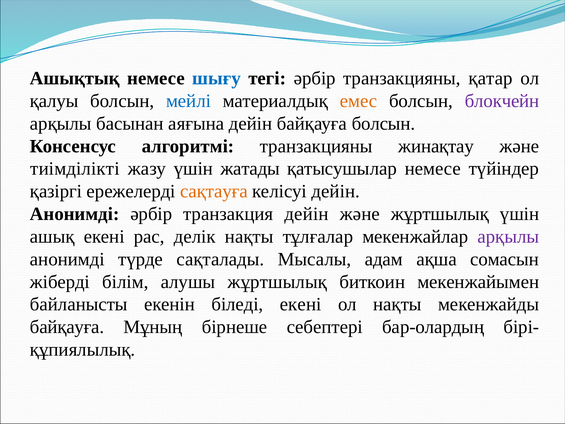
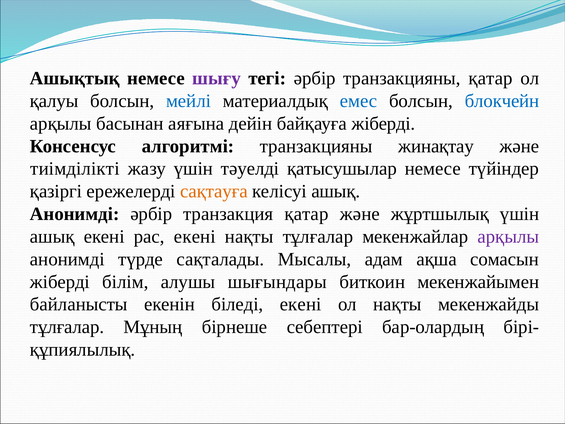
шығу colour: blue -> purple
емес colour: orange -> blue
блокчейн colour: purple -> blue
байқауға болсын: болсын -> жіберді
жатады: жатады -> тәуелді
келісуі дейін: дейін -> ашық
транзакция дейін: дейін -> қатар
рас делік: делік -> екені
алушы жұртшылық: жұртшылық -> шығындары
байқауға at (67, 327): байқауға -> тұлғалар
